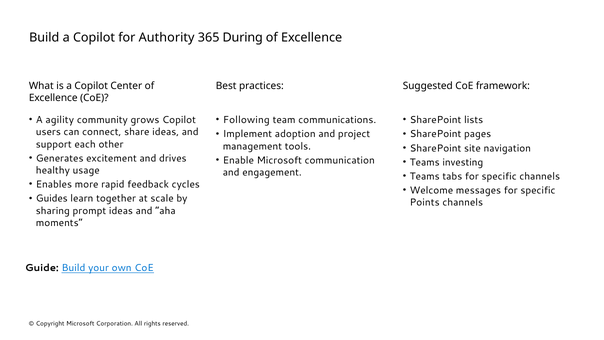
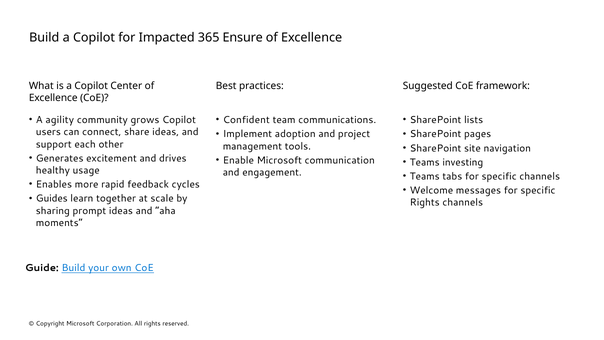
Authority: Authority -> Impacted
During: During -> Ensure
Following: Following -> Confident
Points at (425, 203): Points -> Rights
